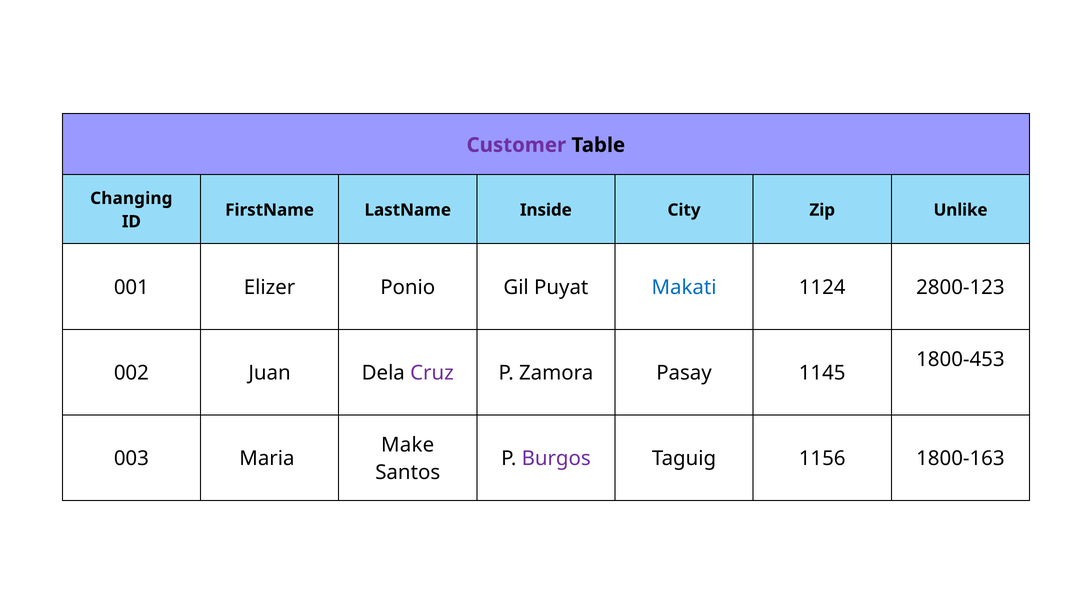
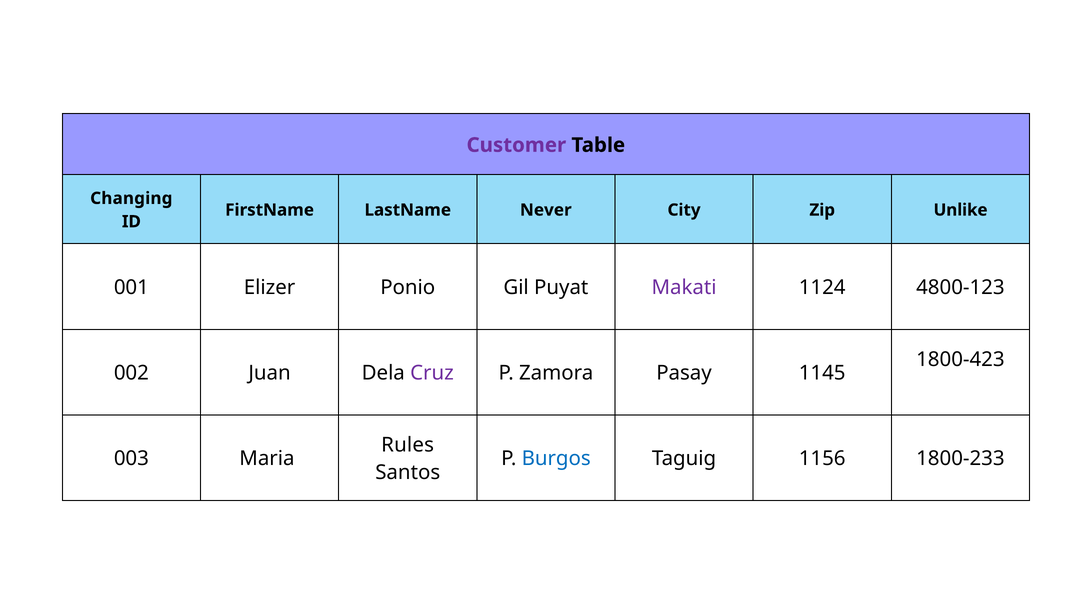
Inside: Inside -> Never
Makati colour: blue -> purple
2800-123: 2800-123 -> 4800-123
1800-453: 1800-453 -> 1800-423
Make: Make -> Rules
Burgos colour: purple -> blue
1800-163: 1800-163 -> 1800-233
